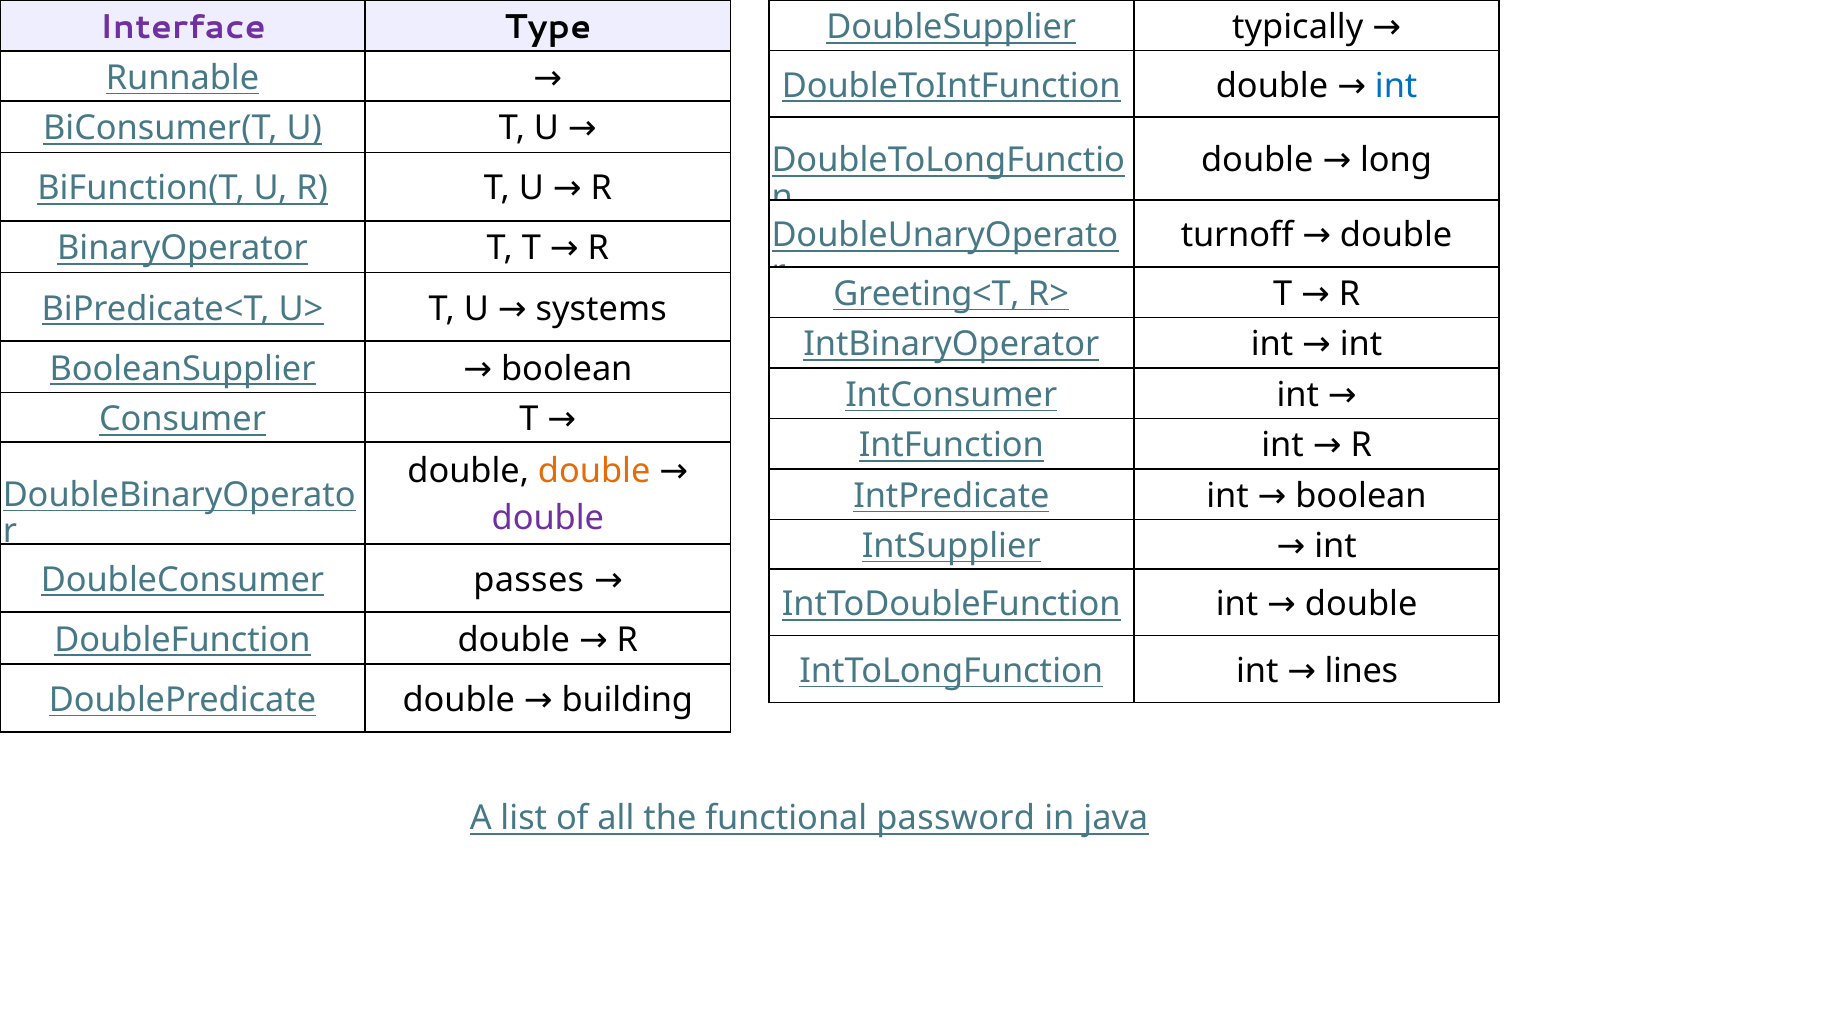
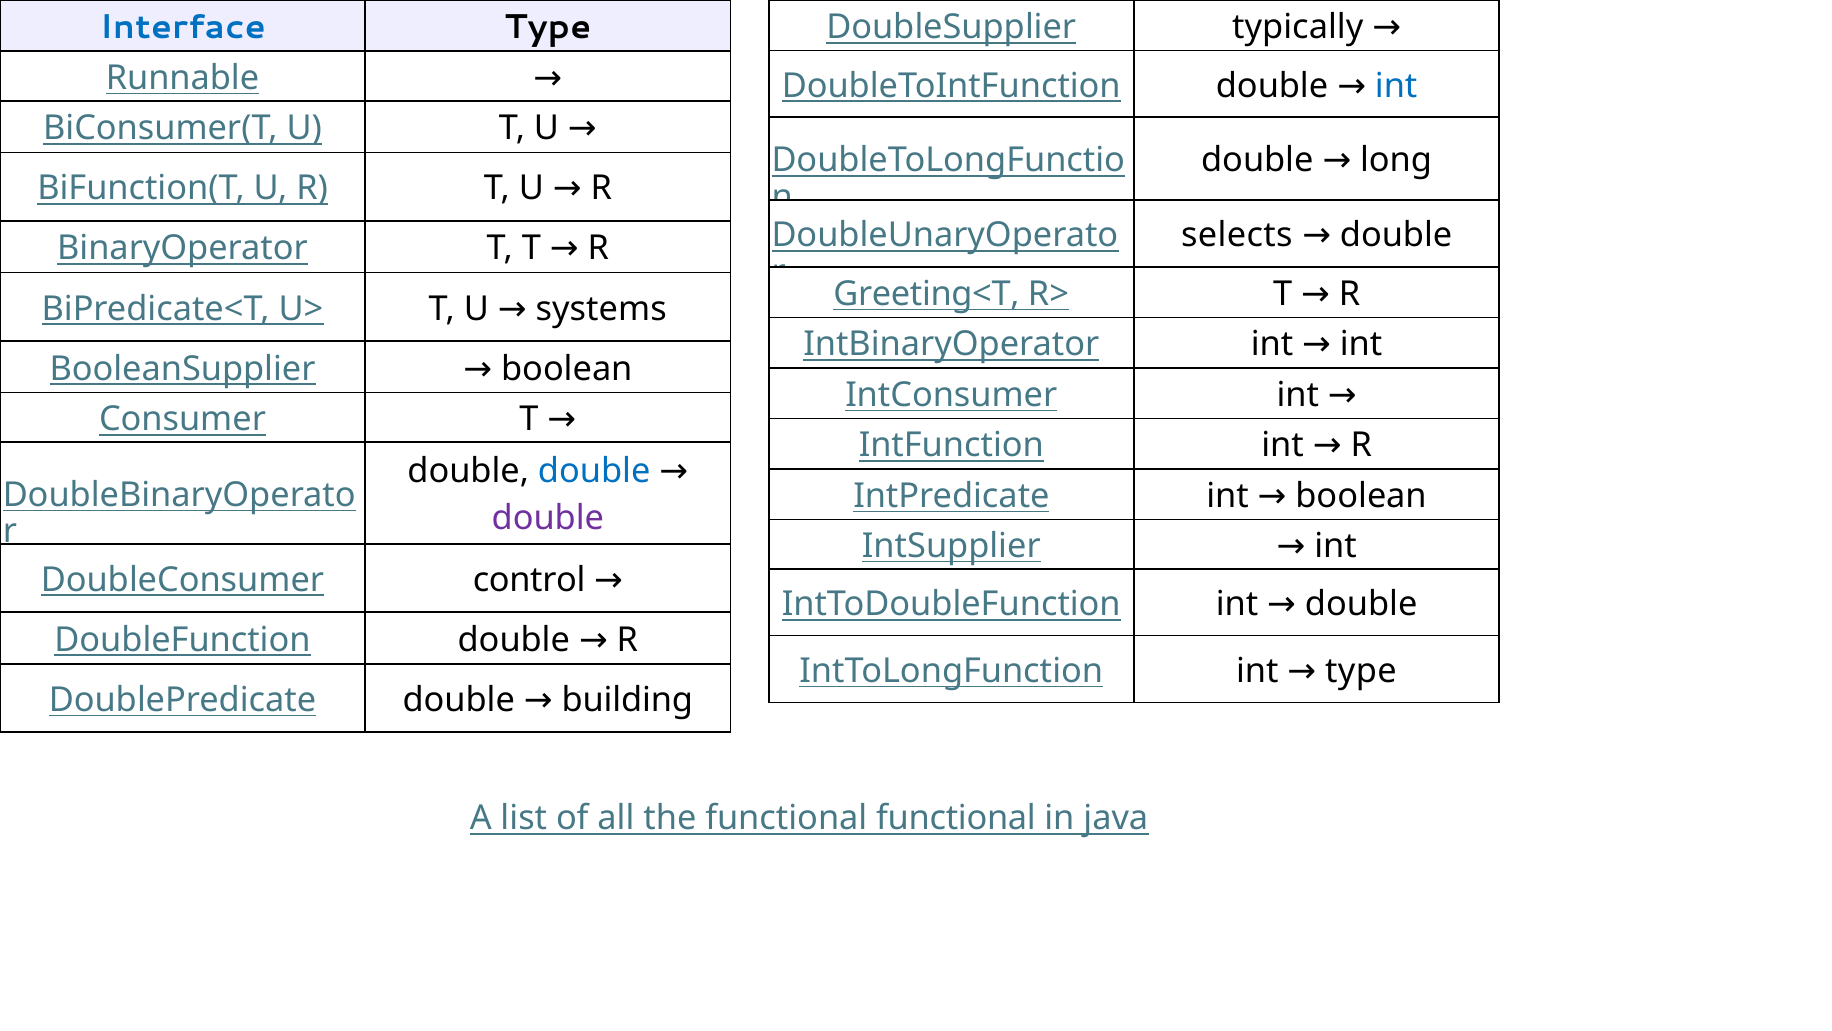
Interface colour: purple -> blue
turnoff: turnoff -> selects
double at (594, 471) colour: orange -> blue
passes: passes -> control
int lines: lines -> type
functional password: password -> functional
